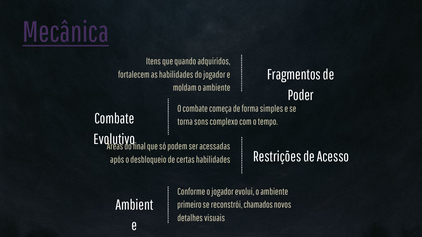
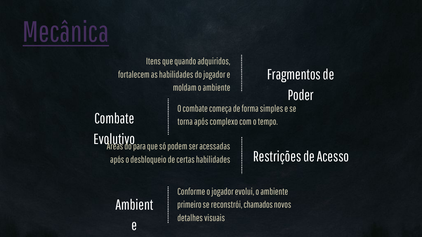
torna sons: sons -> após
final: final -> para
